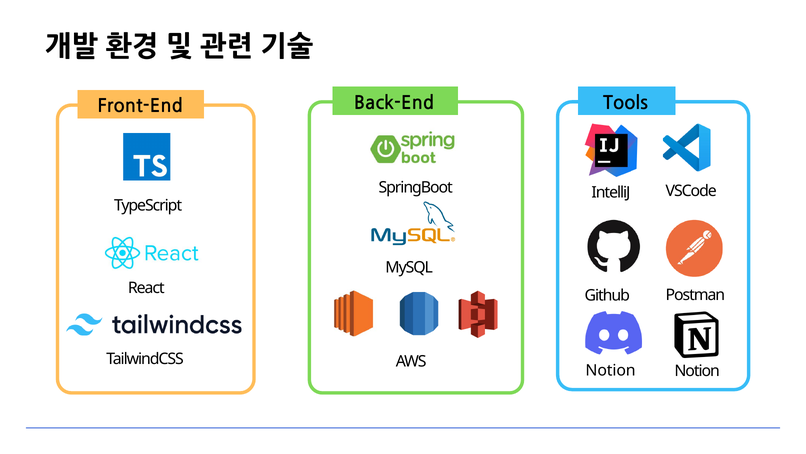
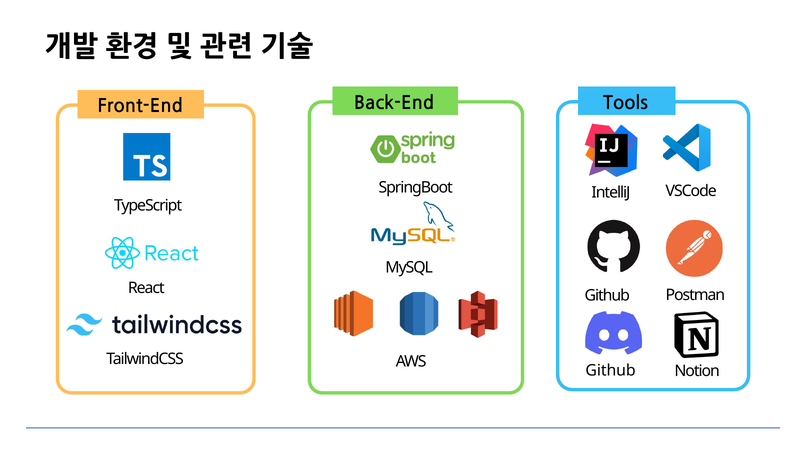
Notion at (611, 370): Notion -> Github
